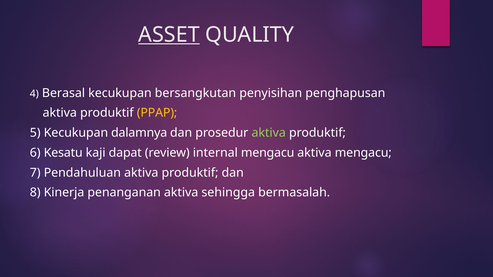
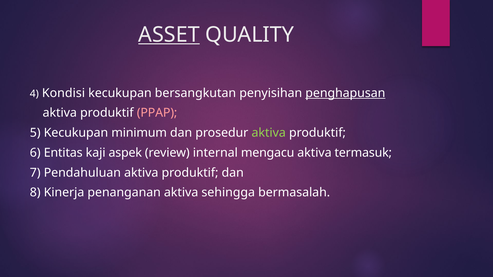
Berasal: Berasal -> Kondisi
penghapusan underline: none -> present
PPAP colour: yellow -> pink
dalamnya: dalamnya -> minimum
Kesatu: Kesatu -> Entitas
dapat: dapat -> aspek
aktiva mengacu: mengacu -> termasuk
